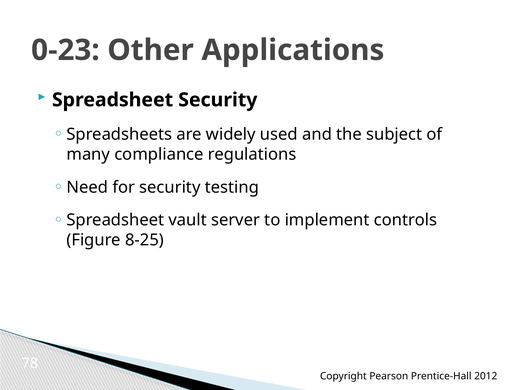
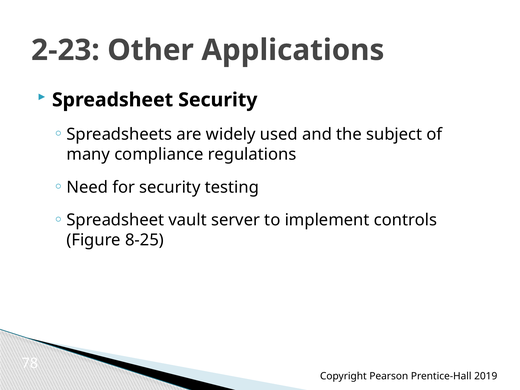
0-23: 0-23 -> 2-23
2012: 2012 -> 2019
